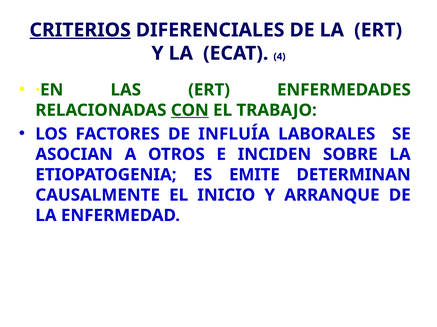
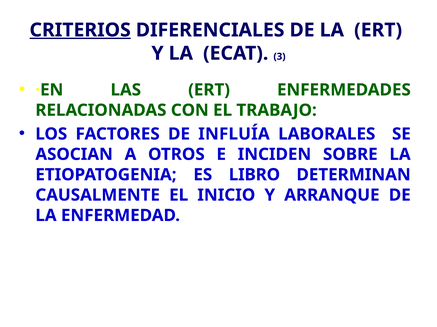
4: 4 -> 3
CON underline: present -> none
EMITE: EMITE -> LIBRO
